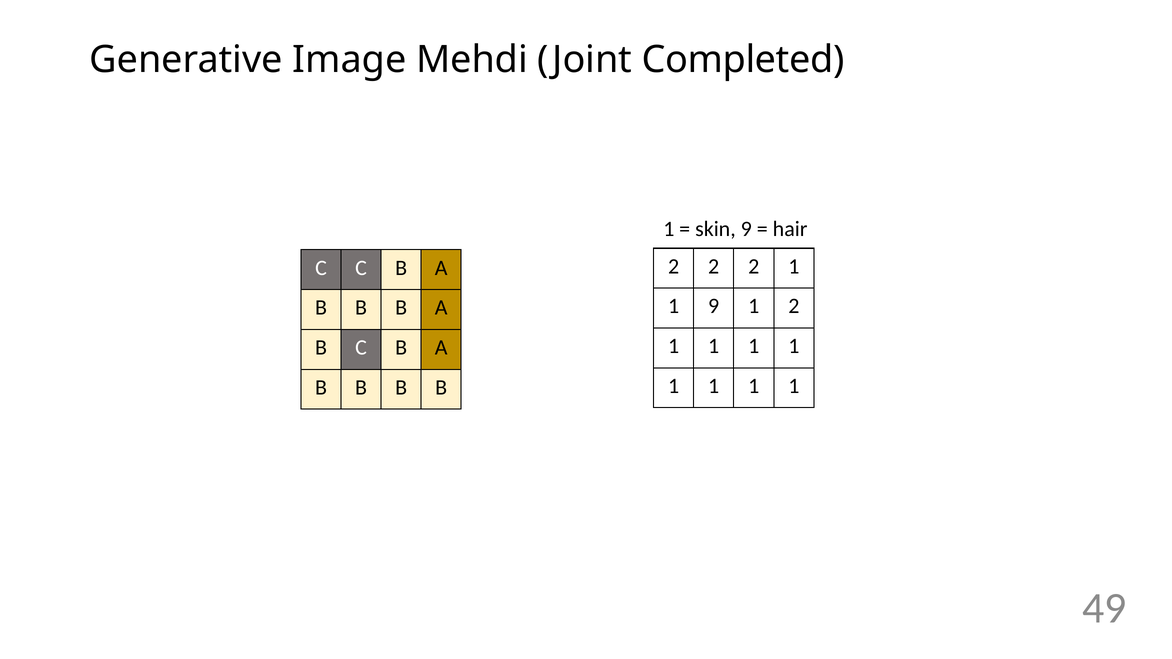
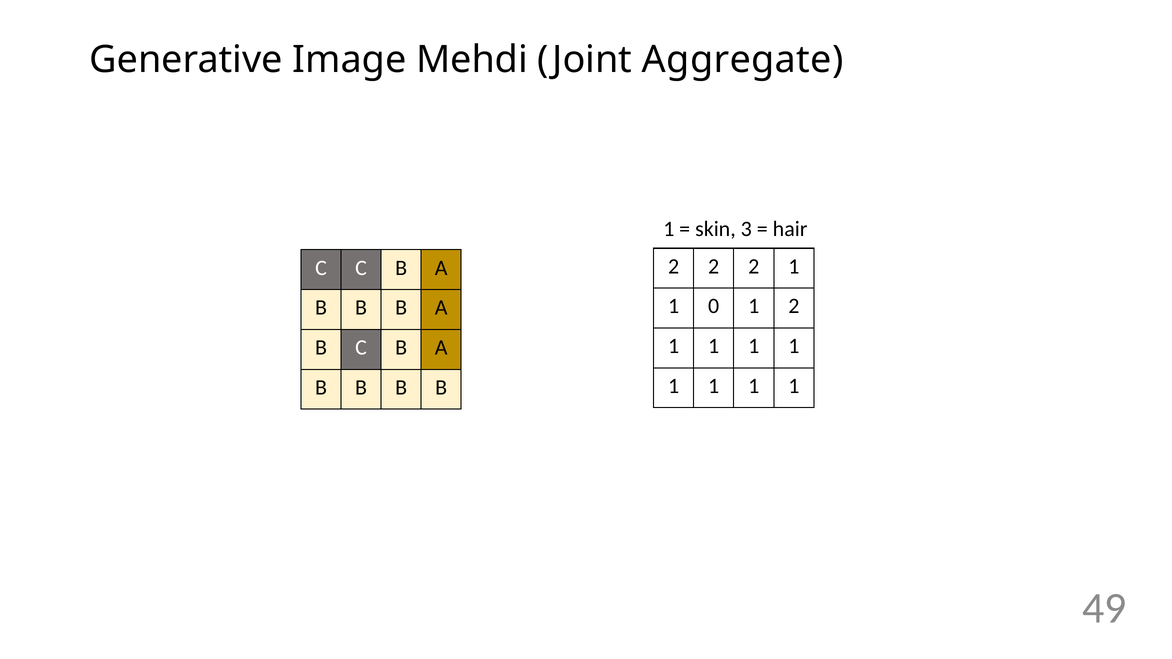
Completed: Completed -> Aggregate
skin 9: 9 -> 3
1 9: 9 -> 0
